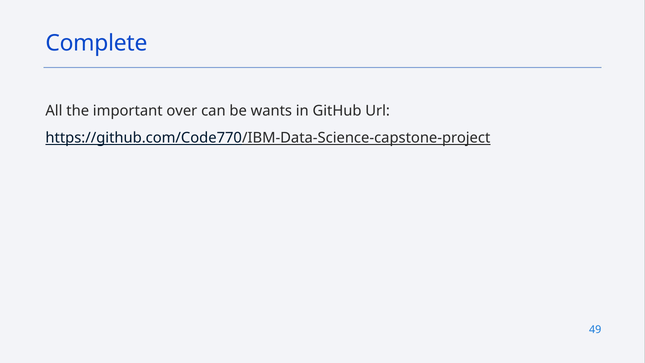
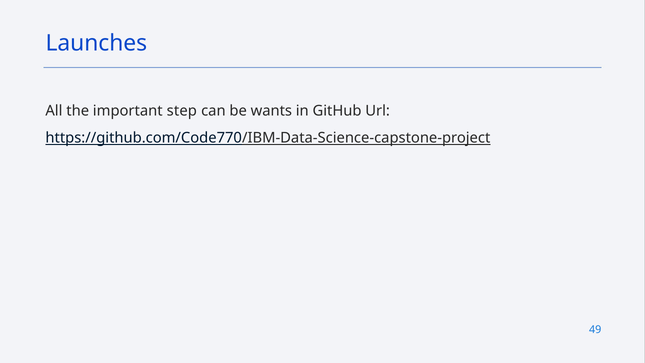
Complete: Complete -> Launches
over: over -> step
